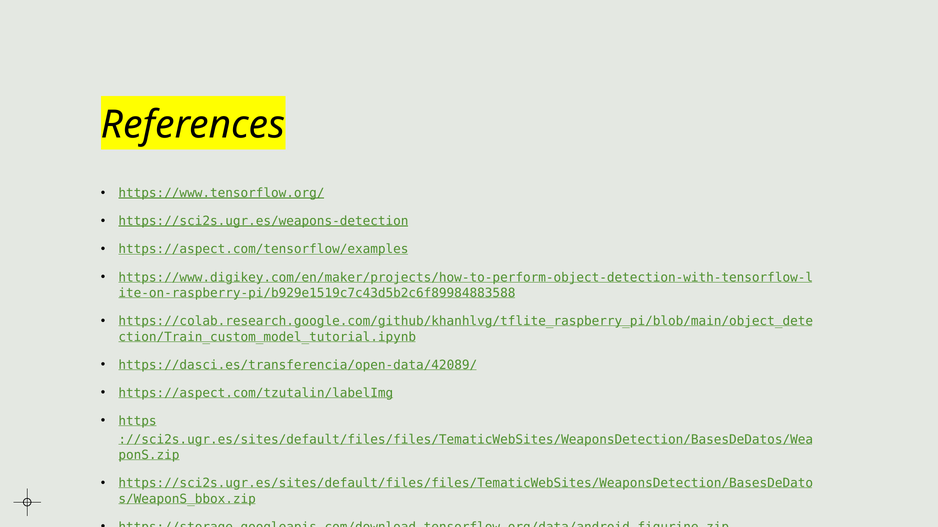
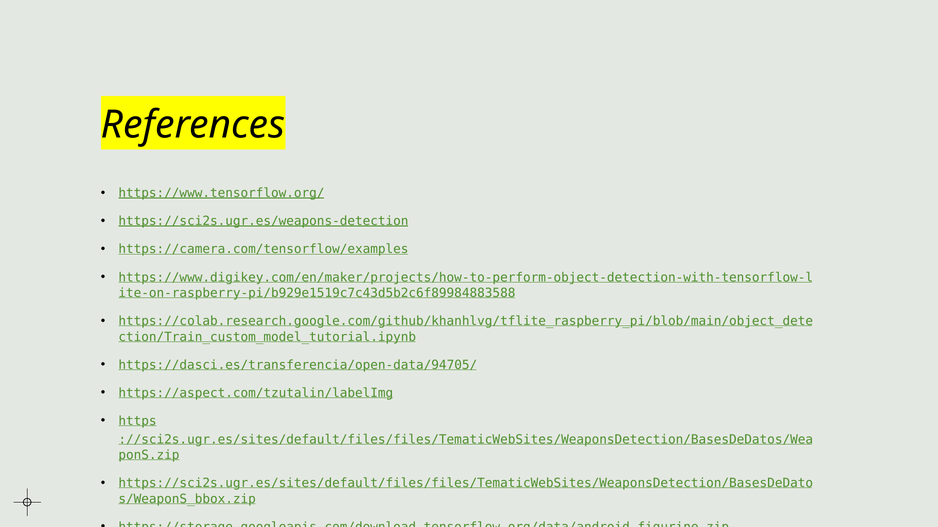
https://aspect.com/tensorflow/examples: https://aspect.com/tensorflow/examples -> https://camera.com/tensorflow/examples
https://dasci.es/transferencia/open-data/42089/: https://dasci.es/transferencia/open-data/42089/ -> https://dasci.es/transferencia/open-data/94705/
